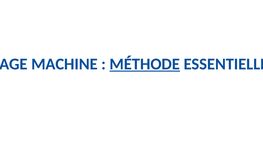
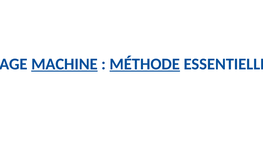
MACHINE underline: none -> present
